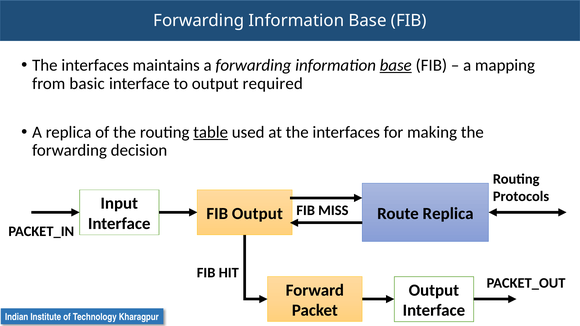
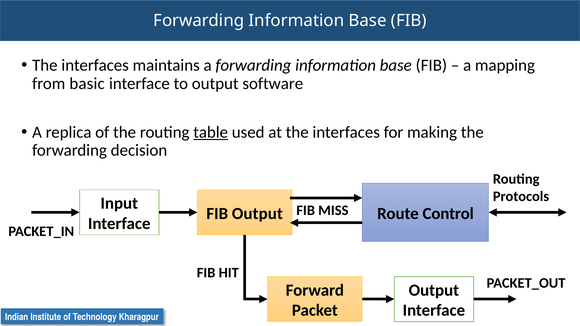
base at (396, 65) underline: present -> none
required: required -> software
Route Replica: Replica -> Control
